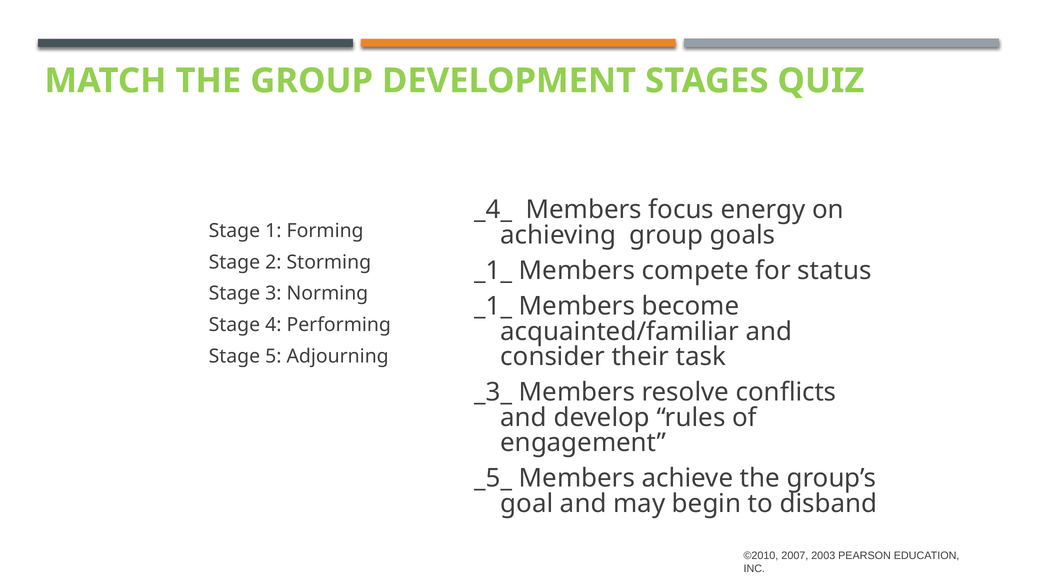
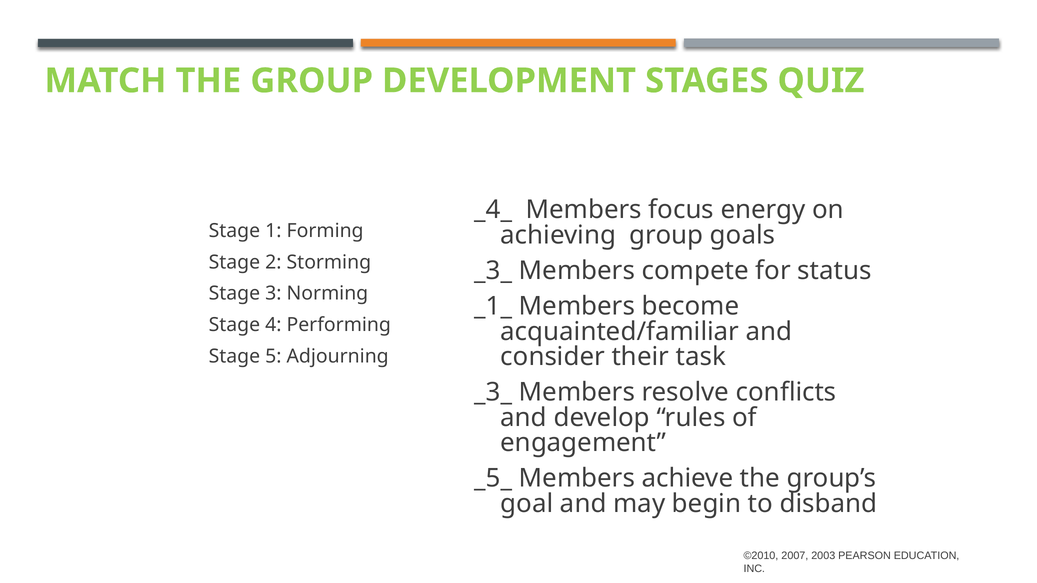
_1_ at (493, 271): _1_ -> _3_
